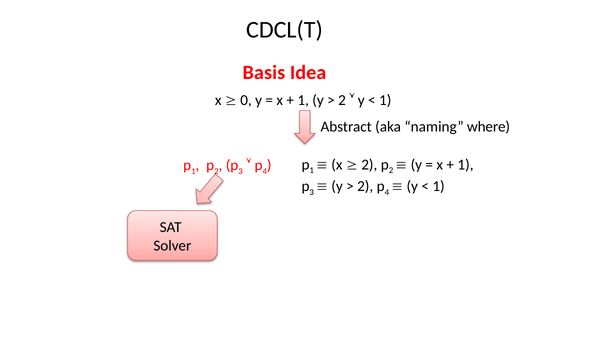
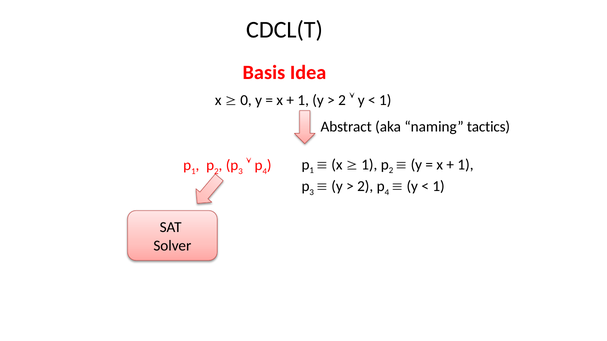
where: where -> tactics
2 at (369, 165): 2 -> 1
